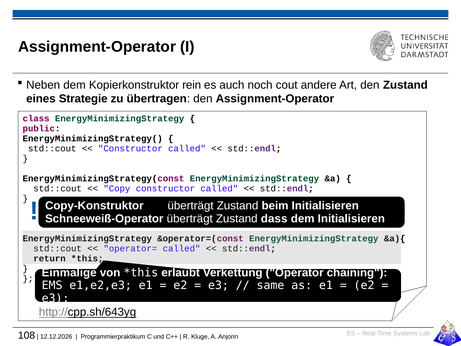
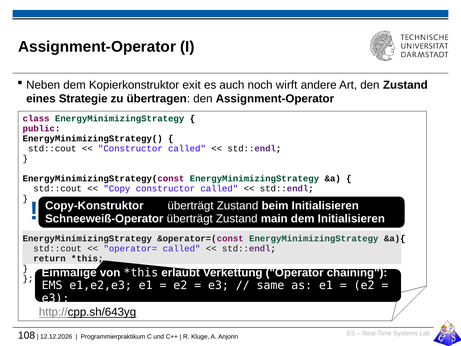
rein: rein -> exit
cout: cout -> wirft
dass: dass -> main
